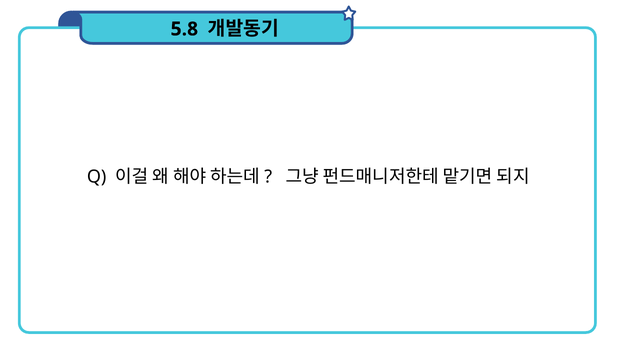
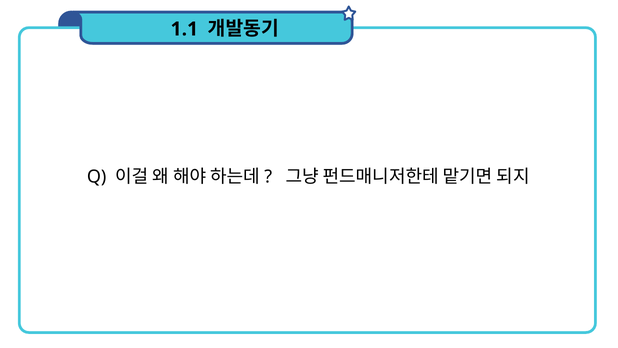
5.8: 5.8 -> 1.1
